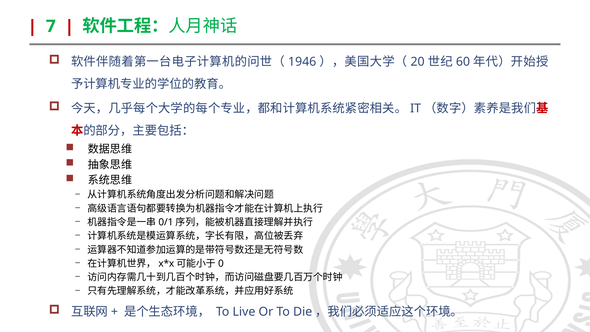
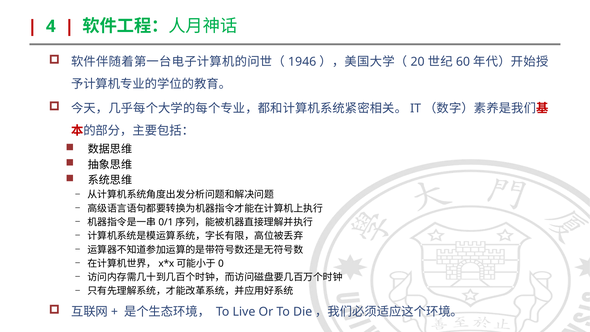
7: 7 -> 4
